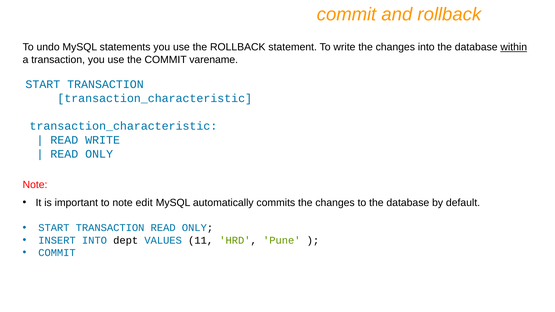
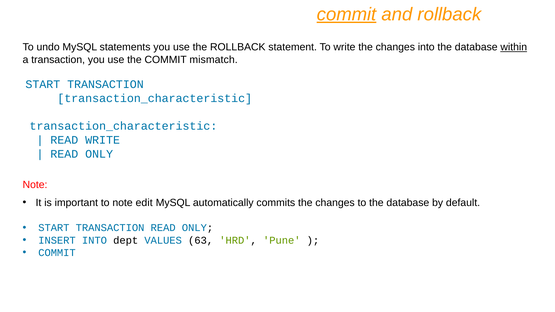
commit at (347, 14) underline: none -> present
varename: varename -> mismatch
11: 11 -> 63
